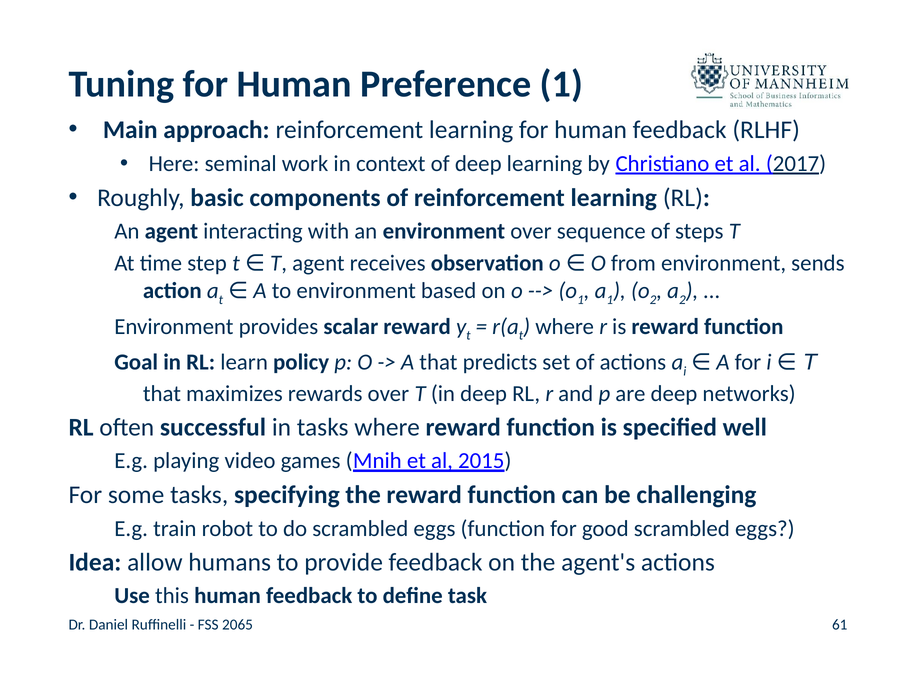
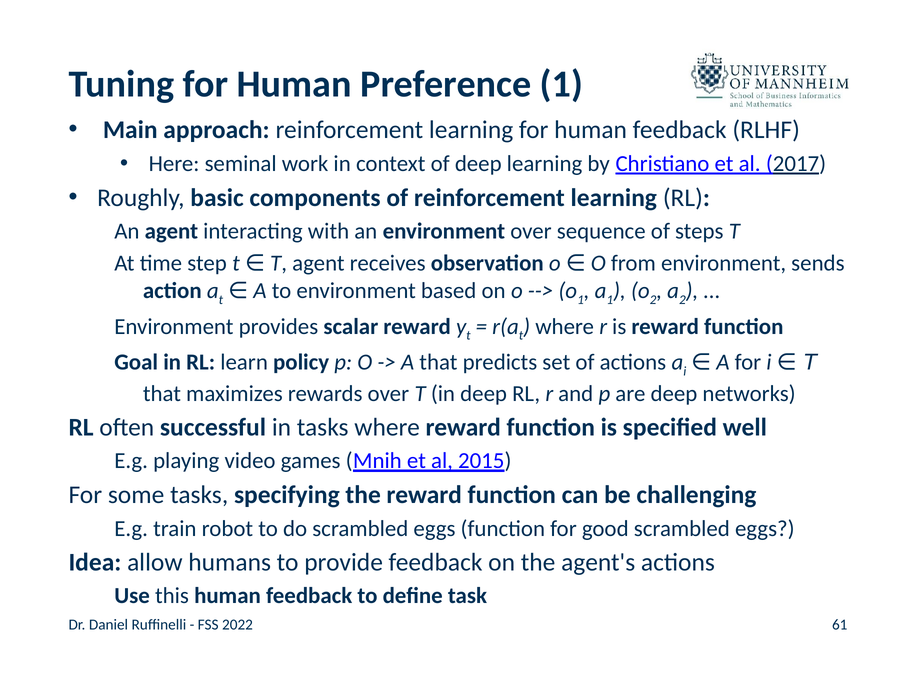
2065: 2065 -> 2022
